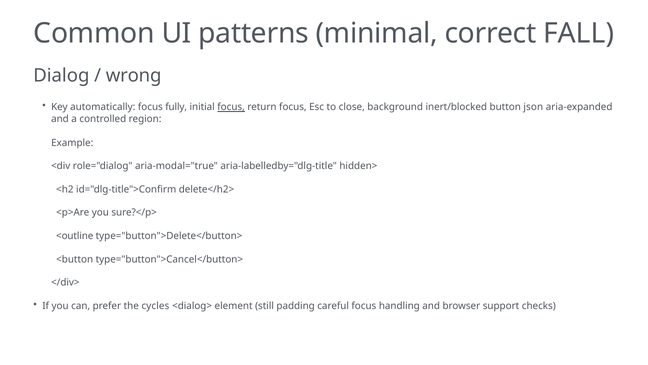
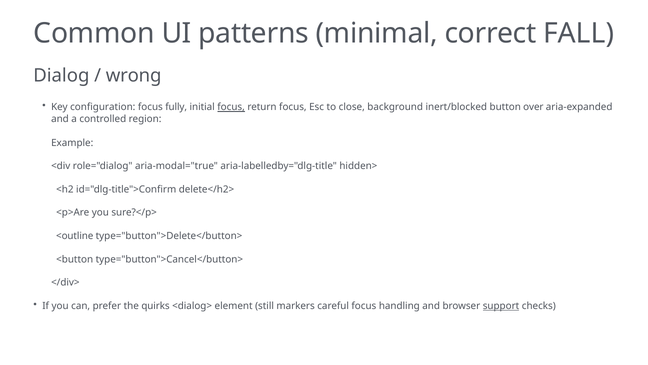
automatically: automatically -> configuration
json: json -> over
cycles: cycles -> quirks
padding: padding -> markers
support underline: none -> present
